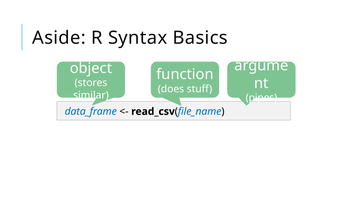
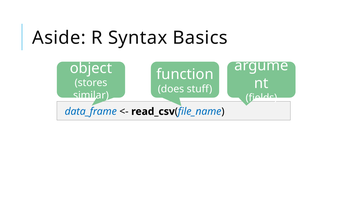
pipes: pipes -> fields
